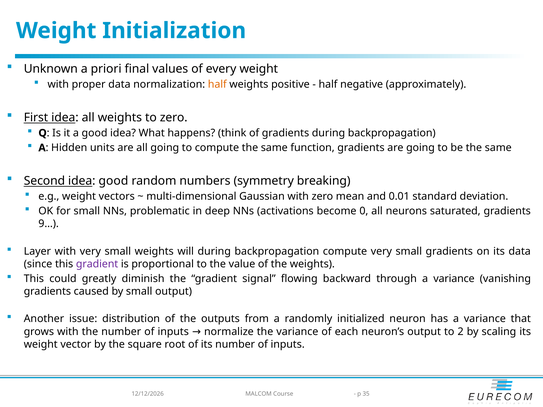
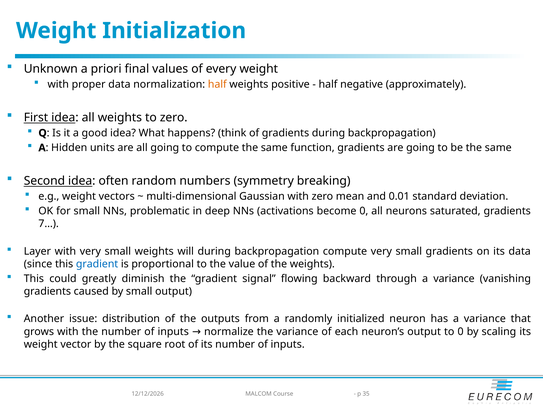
idea good: good -> often
9…: 9… -> 7…
gradient at (97, 264) colour: purple -> blue
to 2: 2 -> 0
